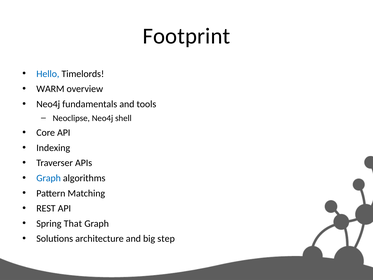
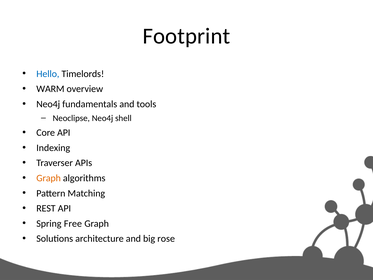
Graph at (49, 178) colour: blue -> orange
That: That -> Free
step: step -> rose
